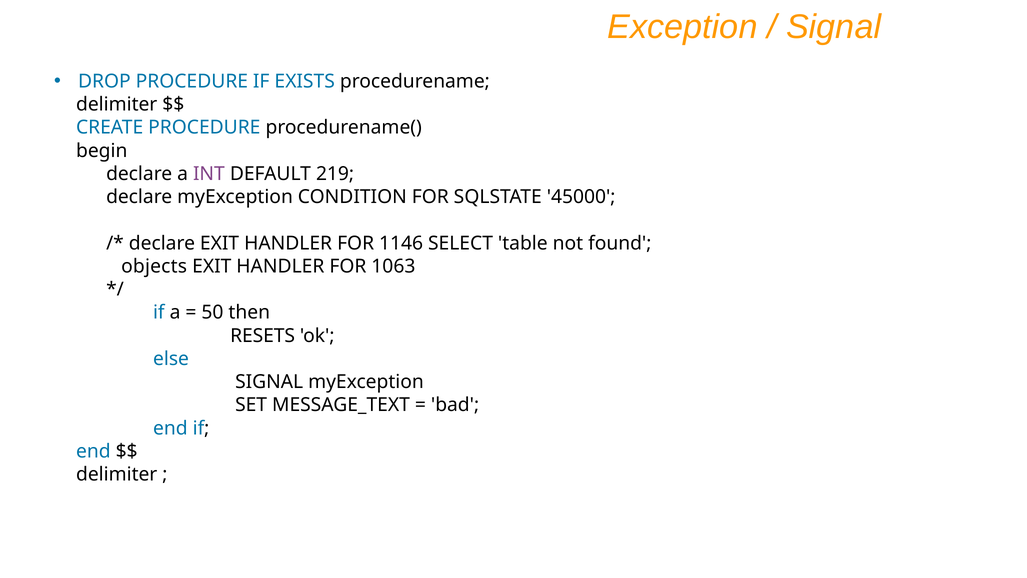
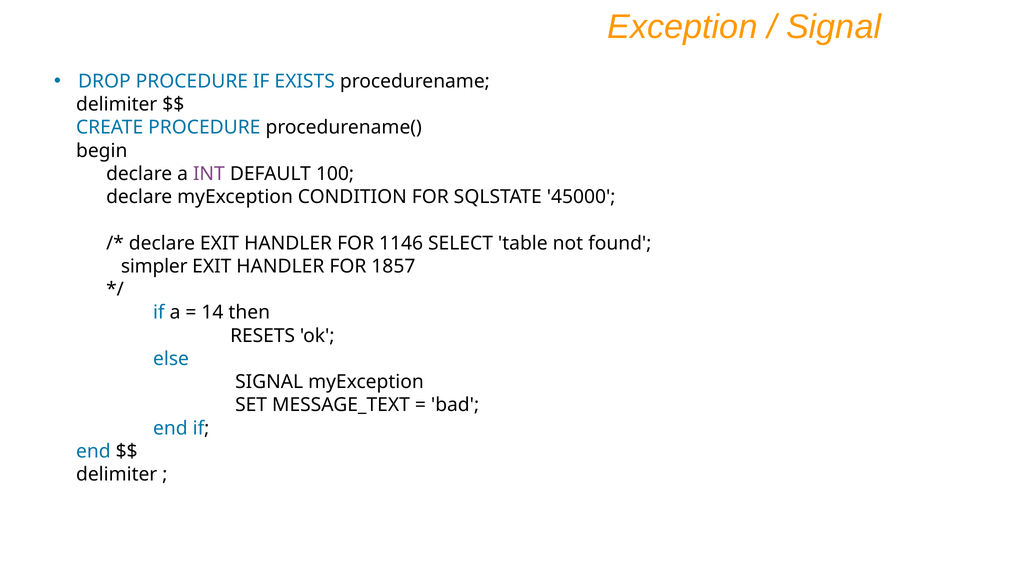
219: 219 -> 100
objects: objects -> simpler
1063: 1063 -> 1857
50: 50 -> 14
